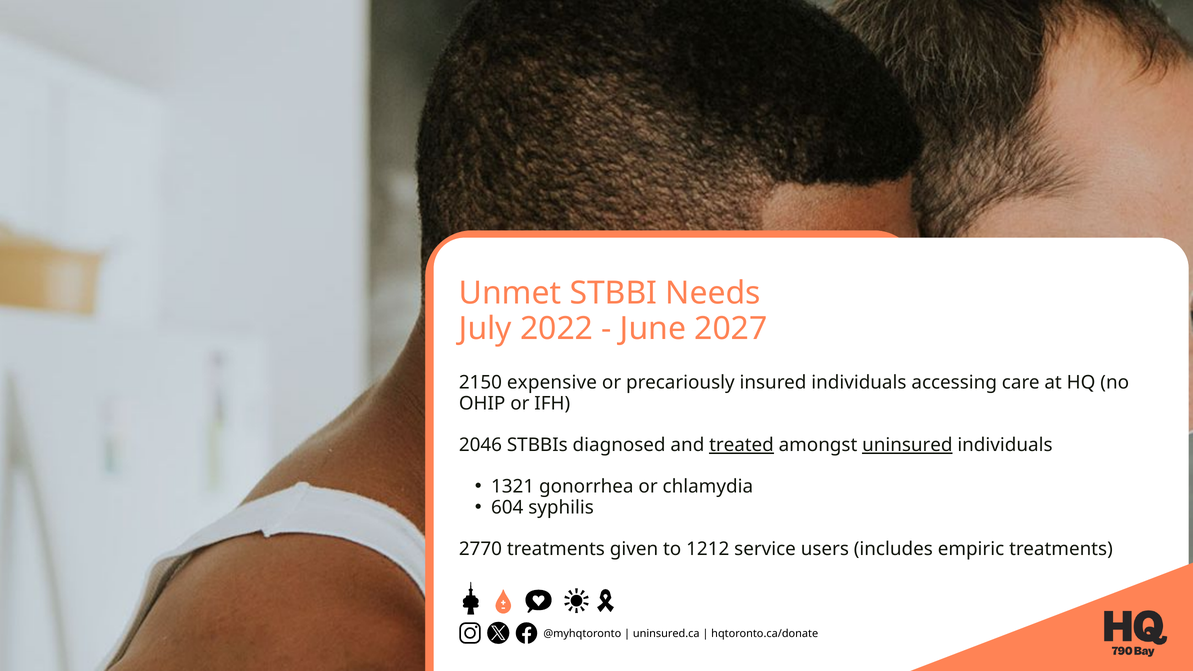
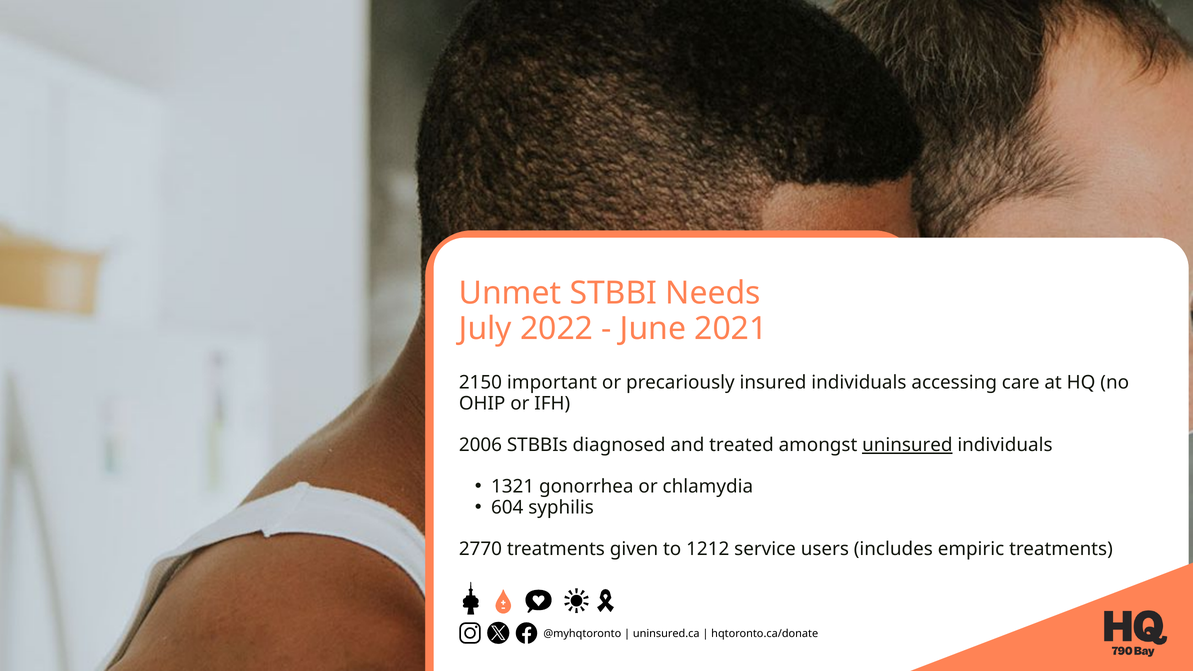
2027: 2027 -> 2021
expensive: expensive -> important
2046: 2046 -> 2006
treated underline: present -> none
